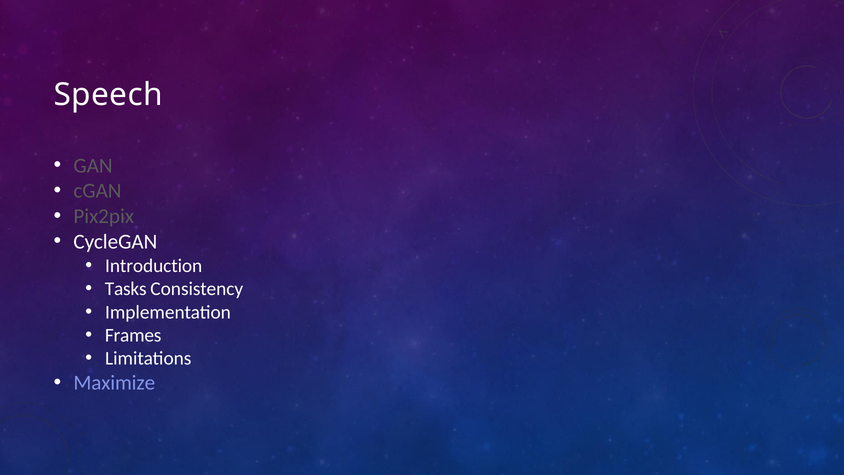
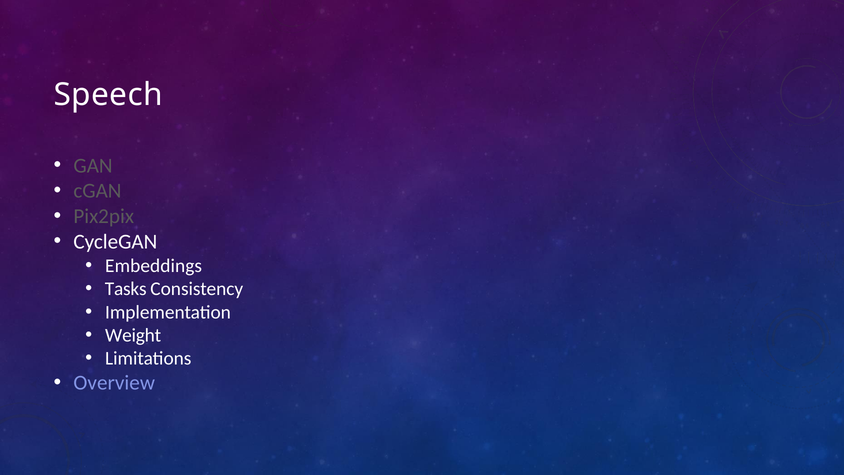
Introduction: Introduction -> Embeddings
Frames: Frames -> Weight
Maximize: Maximize -> Overview
